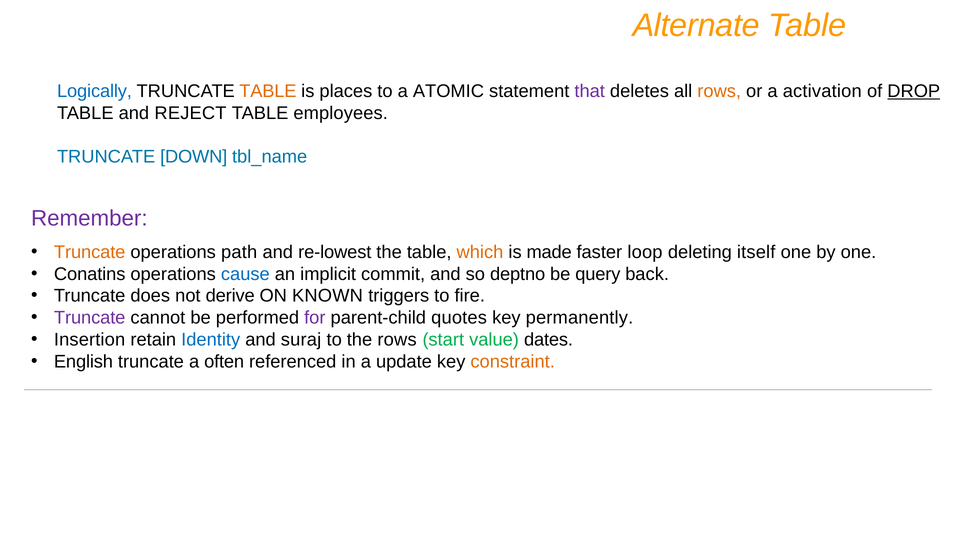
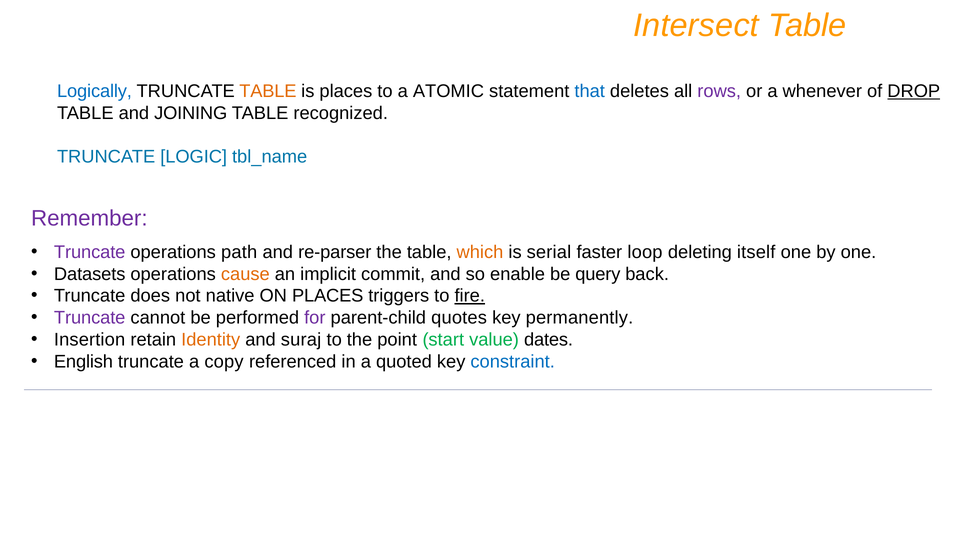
Alternate: Alternate -> Intersect
that colour: purple -> blue
rows at (719, 91) colour: orange -> purple
activation: activation -> whenever
REJECT: REJECT -> JOINING
employees: employees -> recognized
DOWN: DOWN -> LOGIC
Truncate at (90, 252) colour: orange -> purple
re-lowest: re-lowest -> re-parser
made: made -> serial
Conatins: Conatins -> Datasets
cause colour: blue -> orange
deptno: deptno -> enable
derive: derive -> native
ON KNOWN: KNOWN -> PLACES
fire underline: none -> present
Identity colour: blue -> orange
the rows: rows -> point
often: often -> copy
update: update -> quoted
constraint colour: orange -> blue
